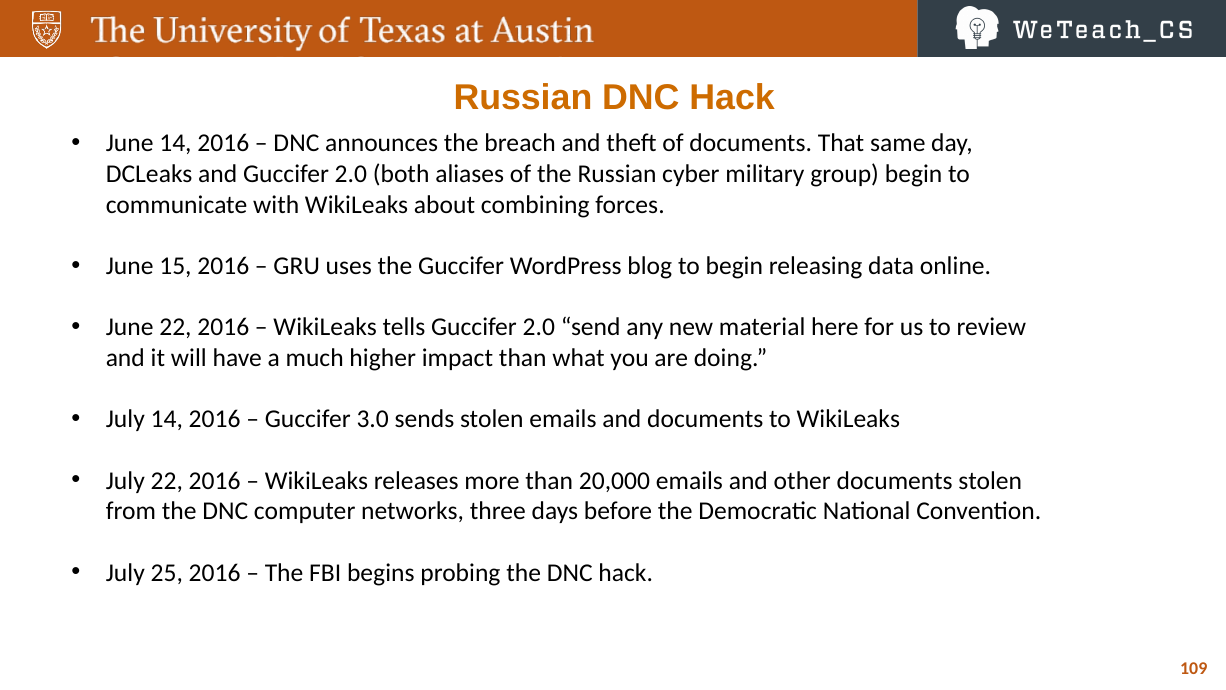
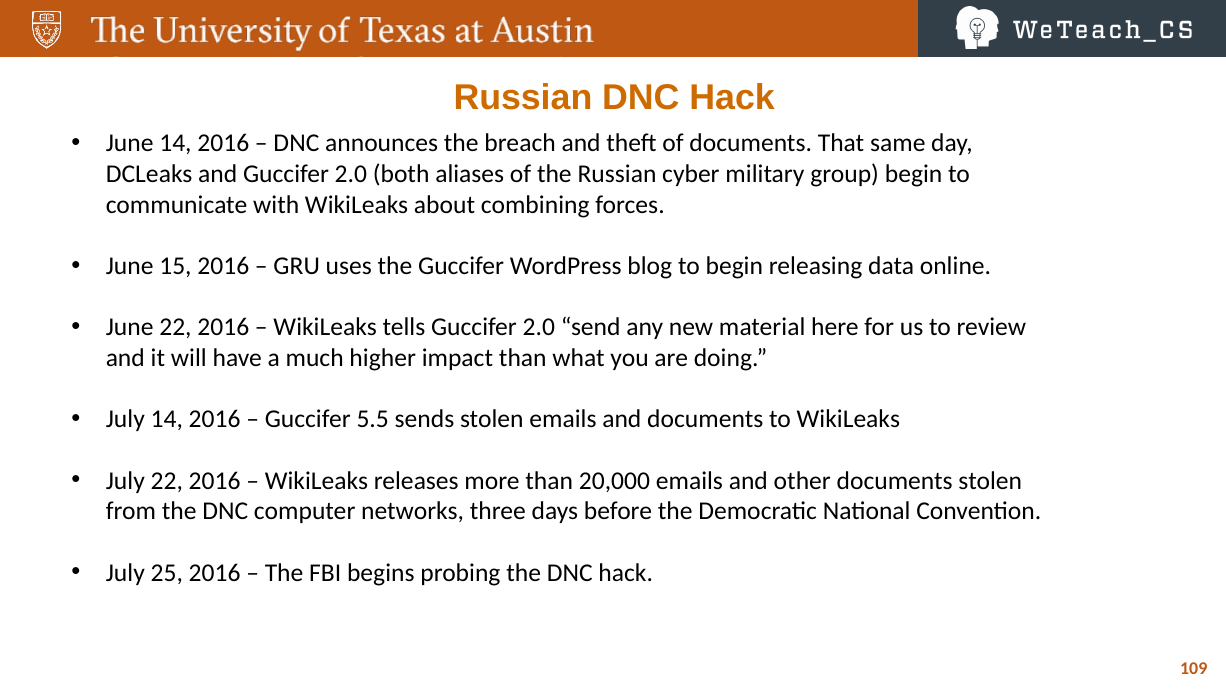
3.0: 3.0 -> 5.5
